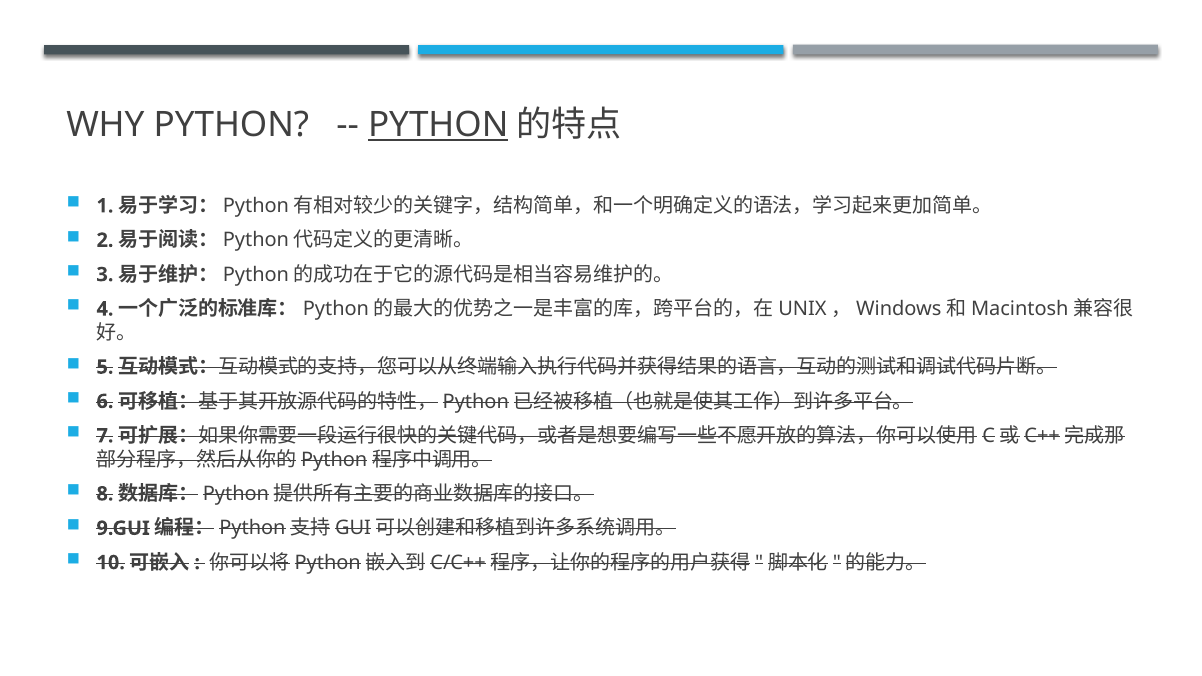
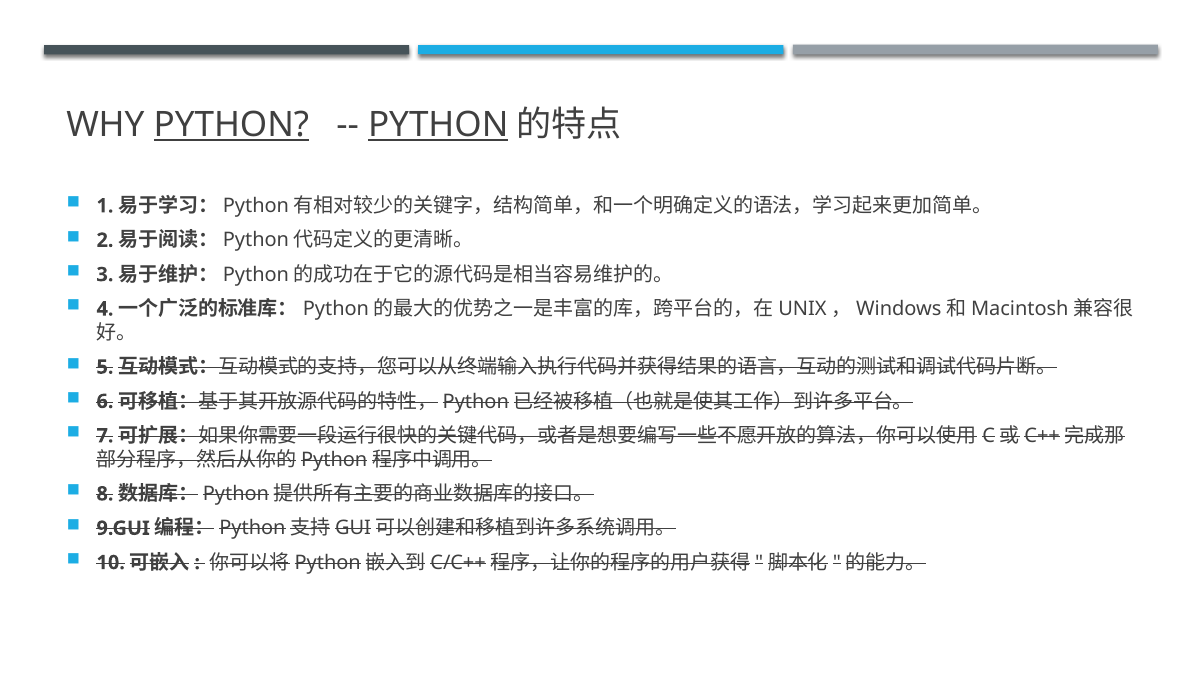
PYTHON at (231, 125) underline: none -> present
